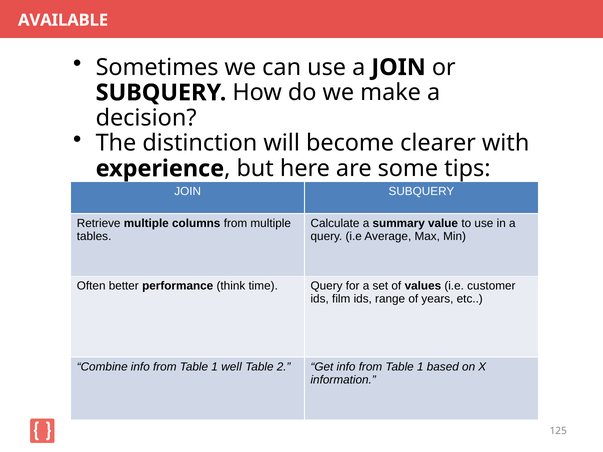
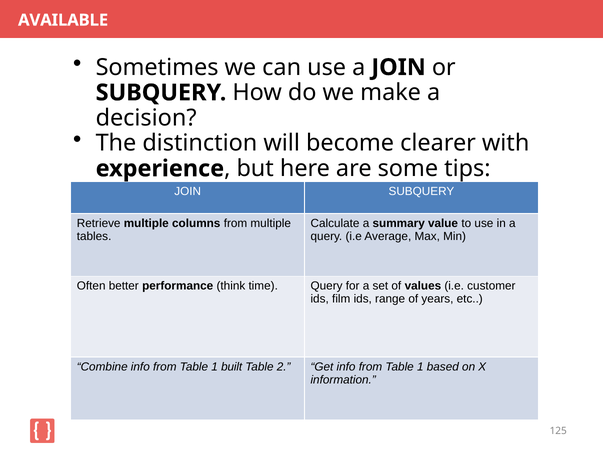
well: well -> built
